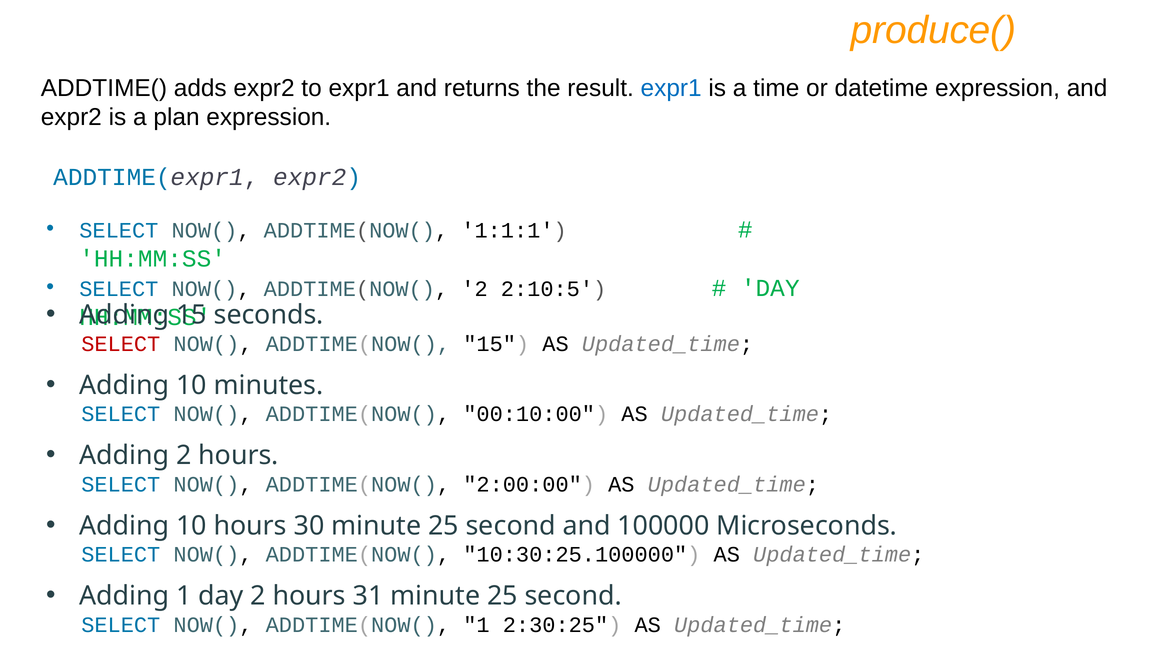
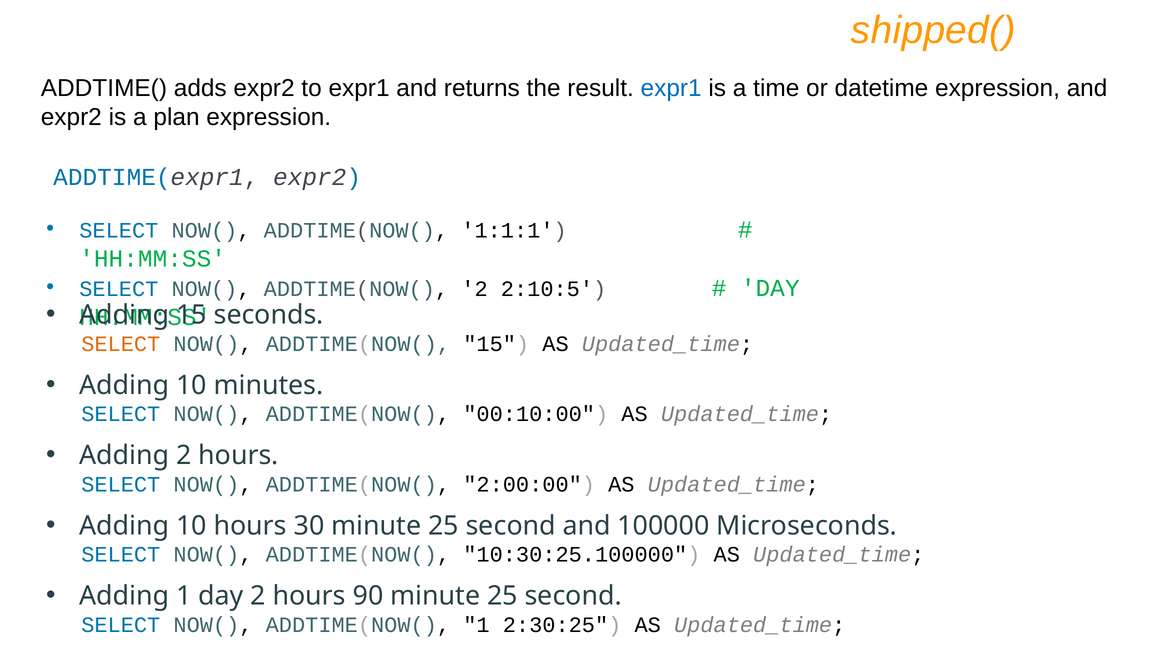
produce(: produce( -> shipped(
SELECT at (121, 344) colour: red -> orange
31: 31 -> 90
